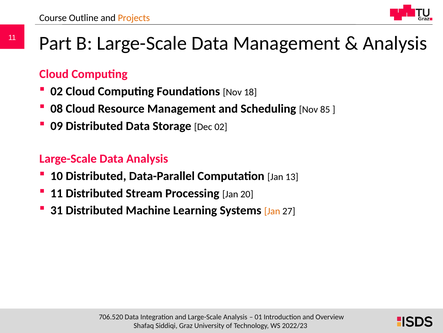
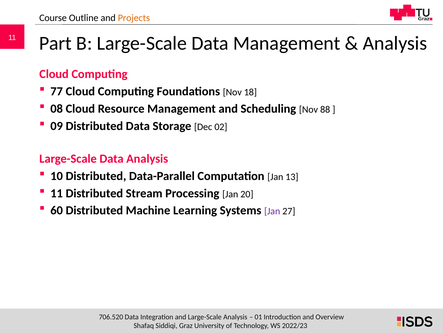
02 at (57, 91): 02 -> 77
85: 85 -> 88
31: 31 -> 60
Jan at (272, 211) colour: orange -> purple
